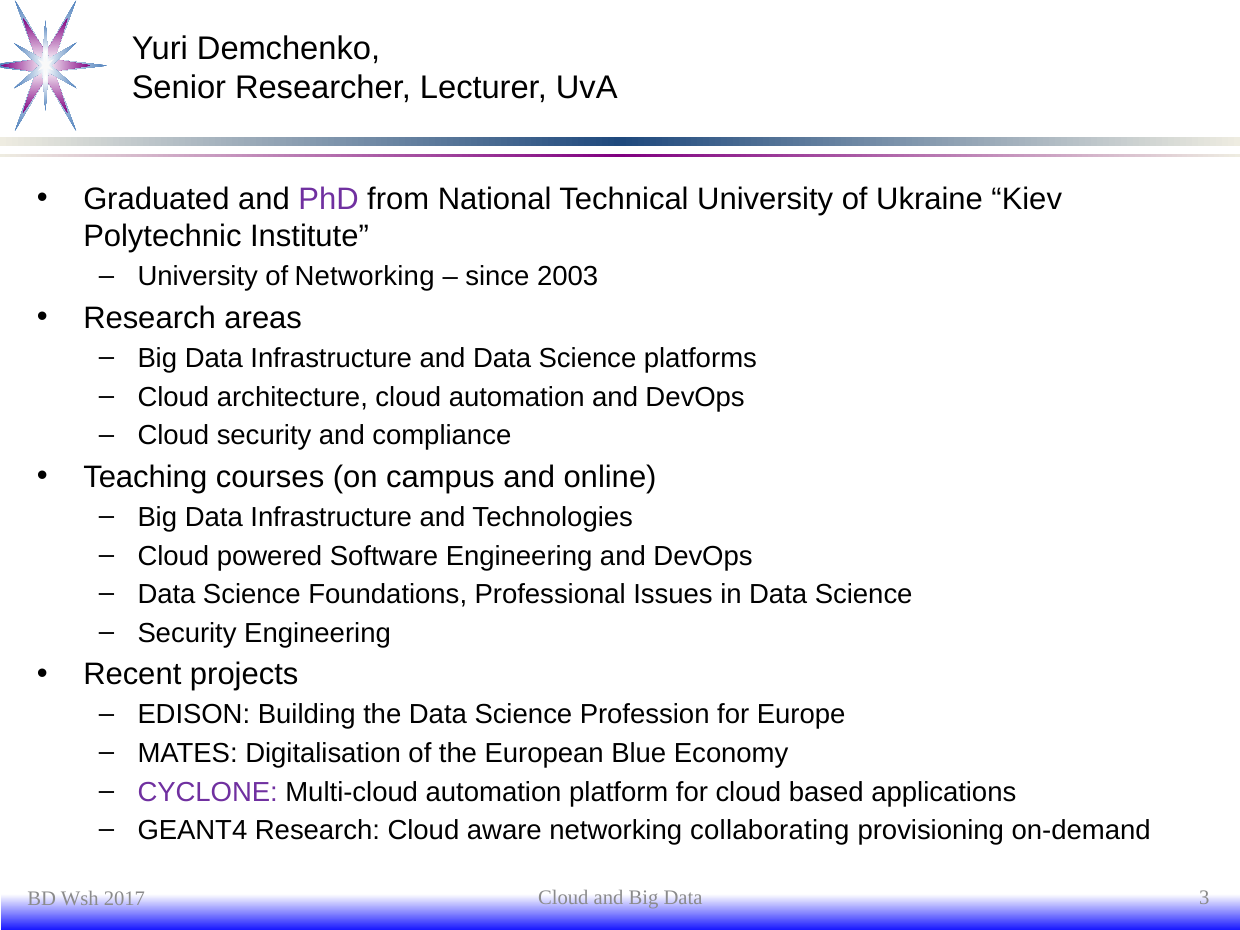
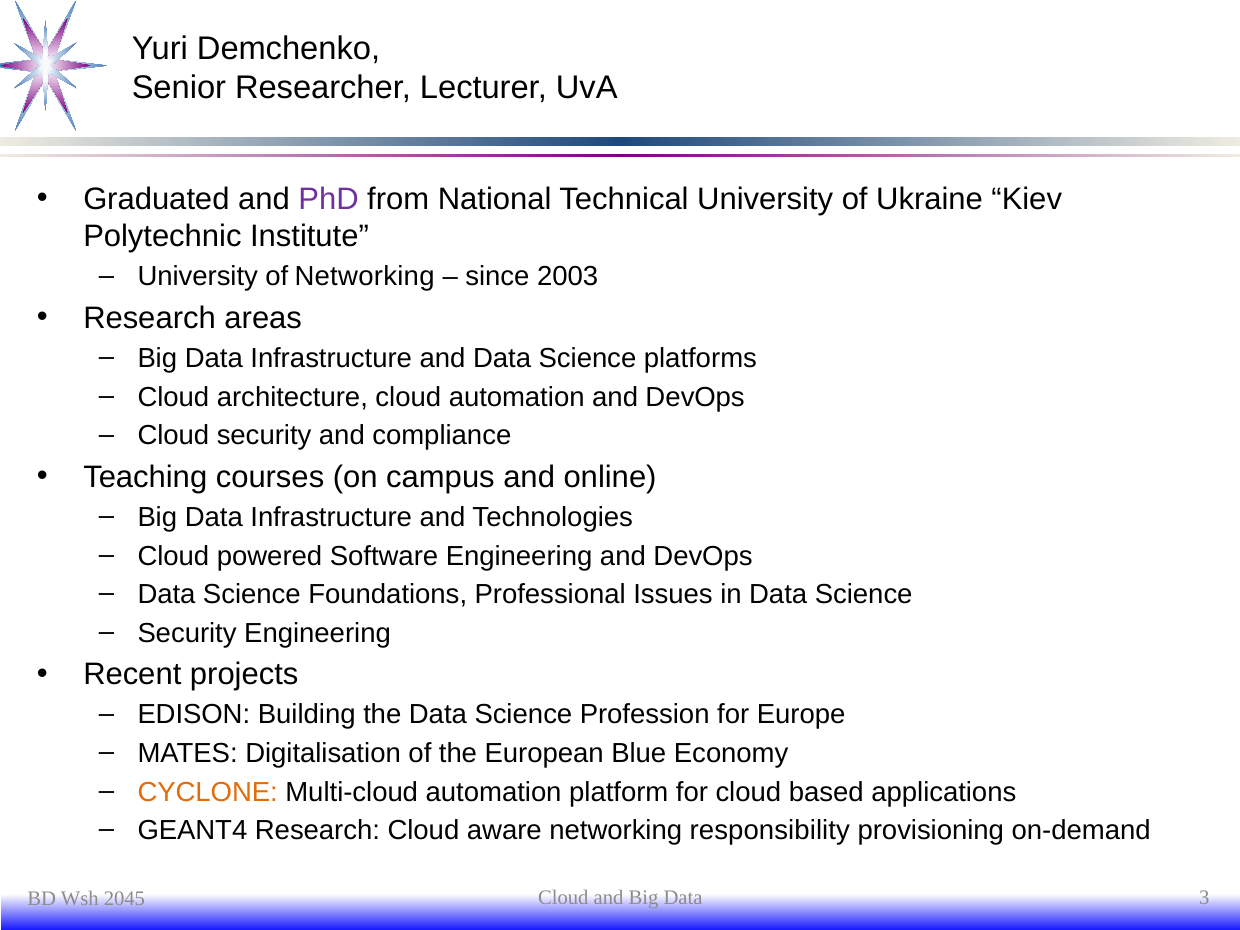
CYCLONE colour: purple -> orange
collaborating: collaborating -> responsibility
2017: 2017 -> 2045
